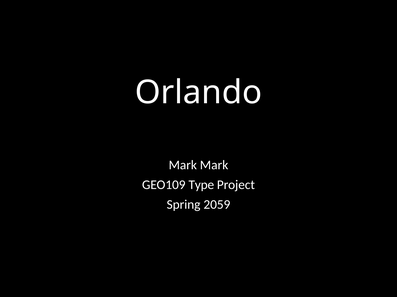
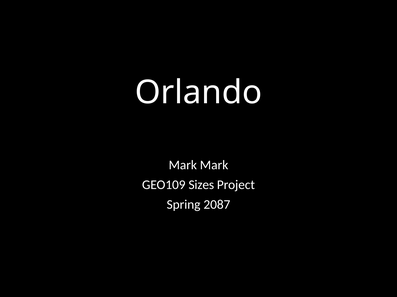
Type: Type -> Sizes
2059: 2059 -> 2087
